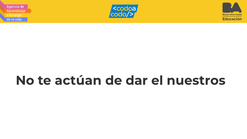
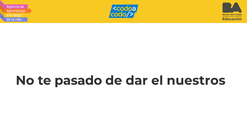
actúan: actúan -> pasado
